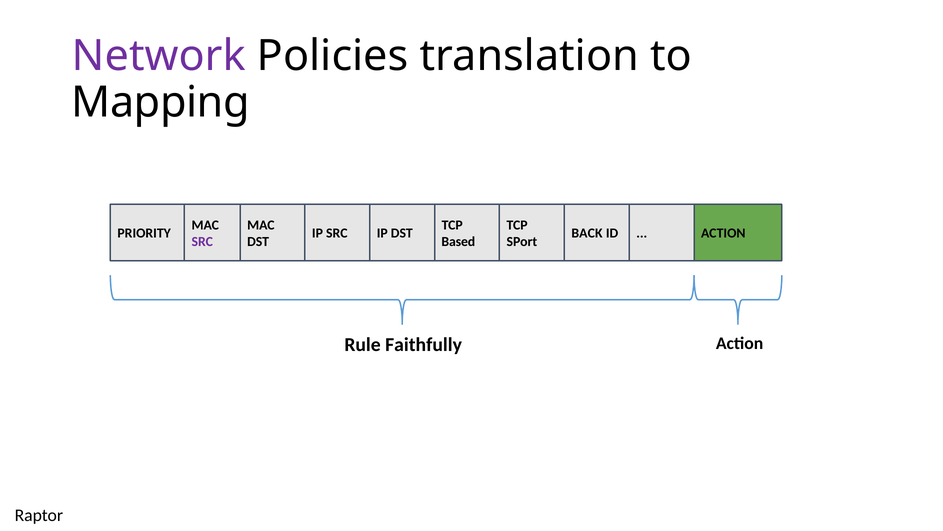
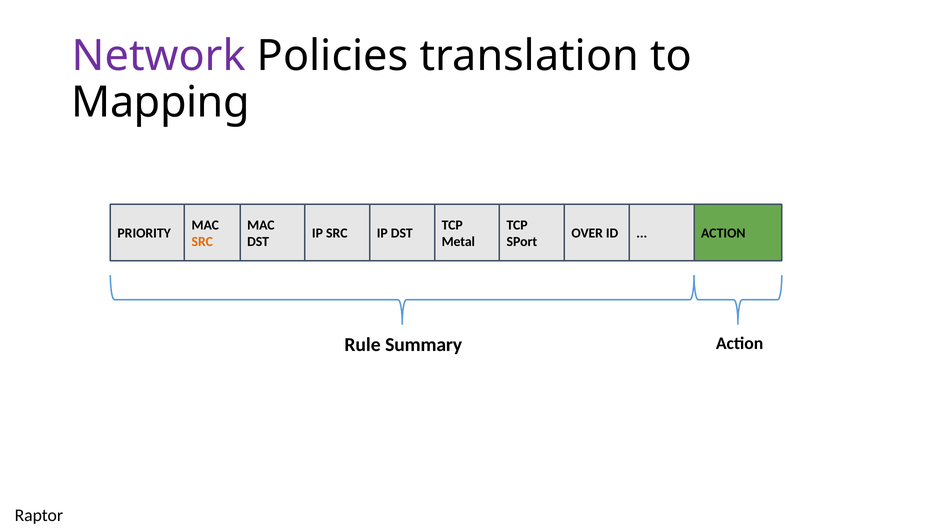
BACK: BACK -> OVER
SRC at (202, 241) colour: purple -> orange
Based: Based -> Metal
Faithfully: Faithfully -> Summary
